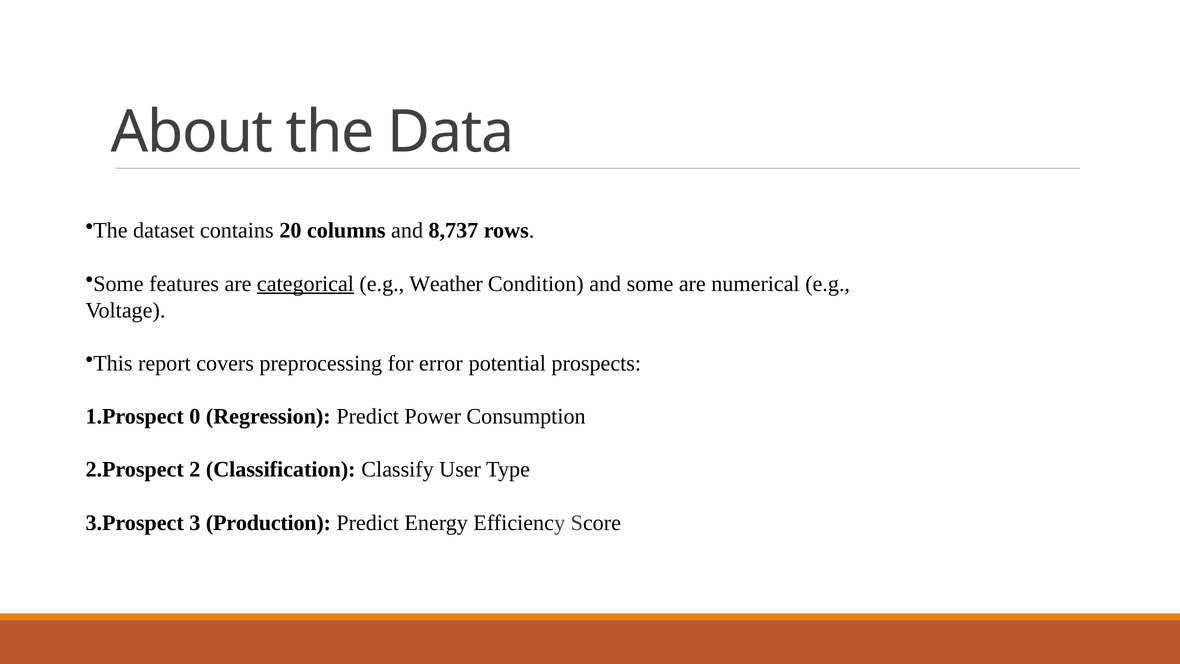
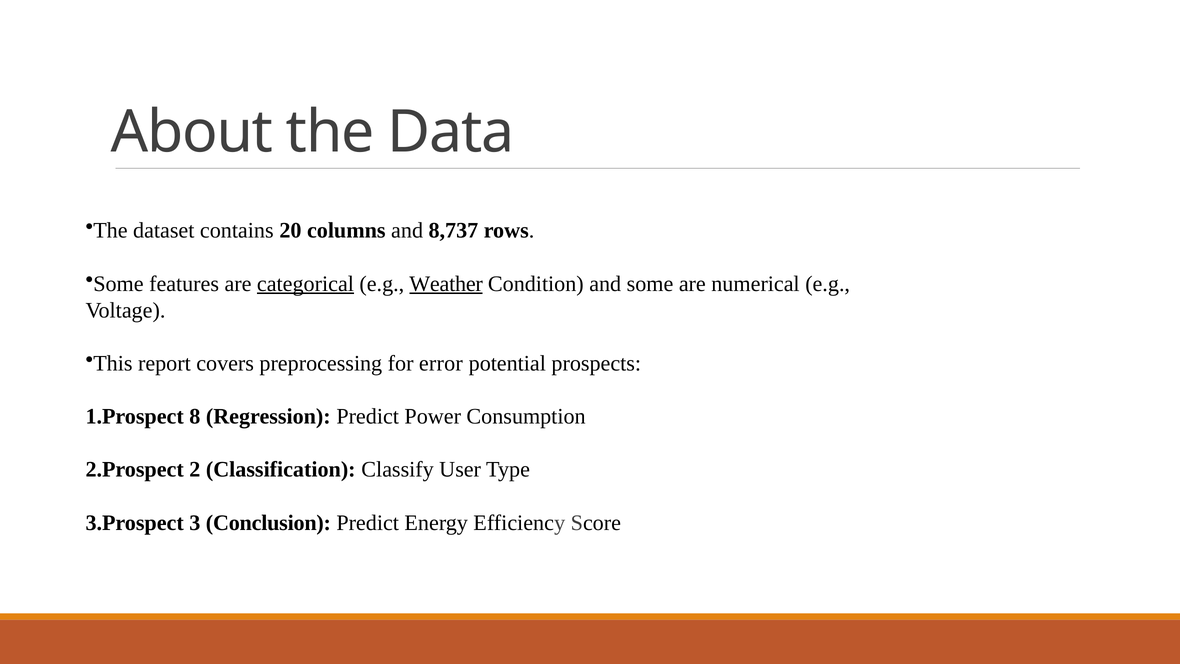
Weather underline: none -> present
0: 0 -> 8
Production: Production -> Conclusion
